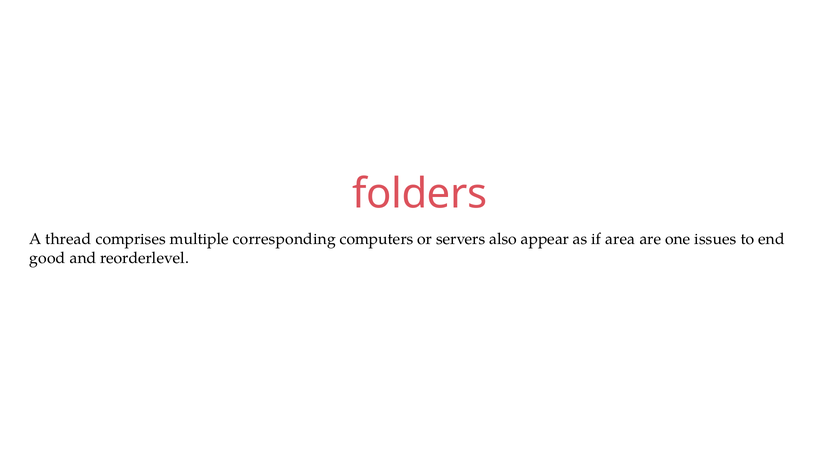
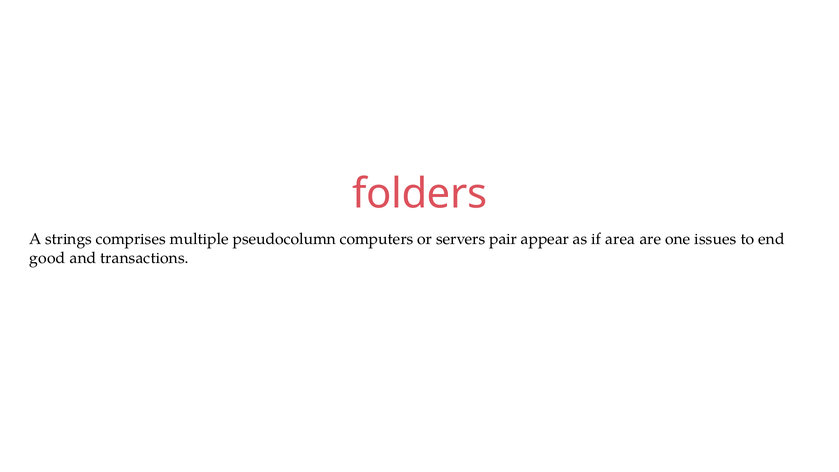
thread: thread -> strings
corresponding: corresponding -> pseudocolumn
also: also -> pair
reorderlevel: reorderlevel -> transactions
